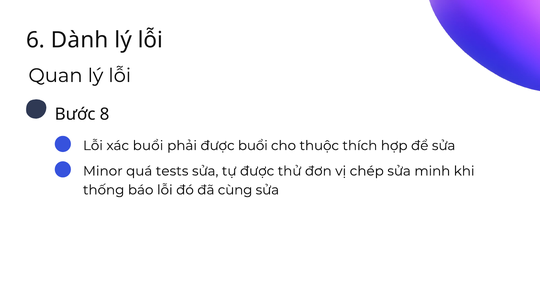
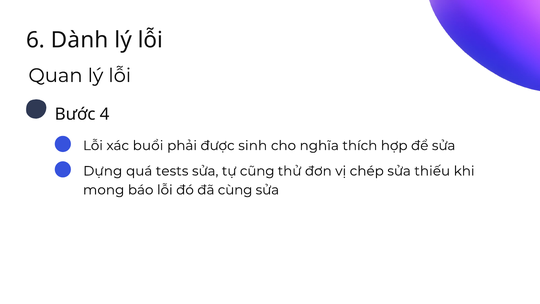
8: 8 -> 4
được buổi: buổi -> sinh
thuộc: thuộc -> nghĩa
Minor: Minor -> Dựng
tự được: được -> cũng
minh: minh -> thiếu
thống: thống -> mong
